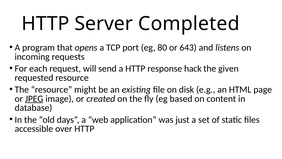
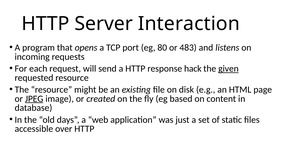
Completed: Completed -> Interaction
643: 643 -> 483
given underline: none -> present
